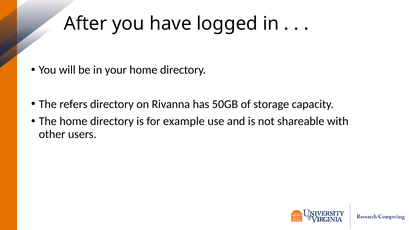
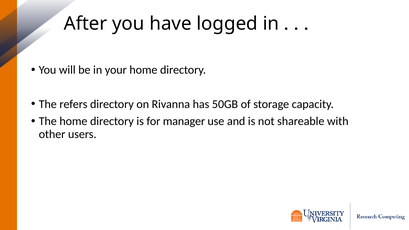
example: example -> manager
